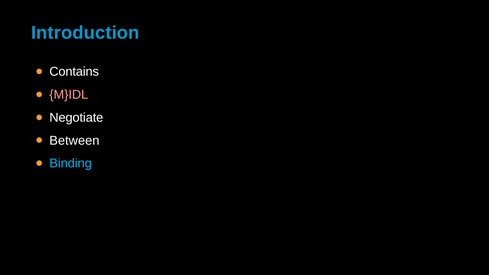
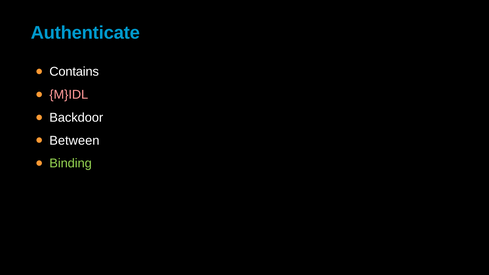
Introduction: Introduction -> Authenticate
Negotiate: Negotiate -> Backdoor
Binding colour: light blue -> light green
